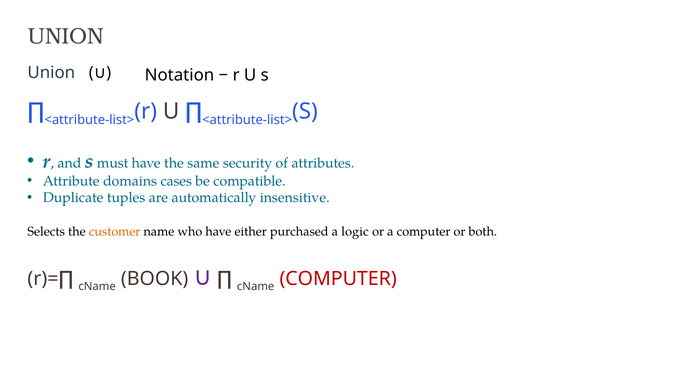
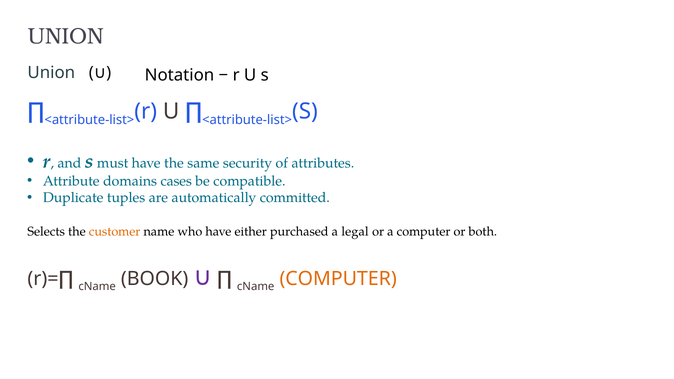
insensitive: insensitive -> committed
logic: logic -> legal
COMPUTER at (338, 279) colour: red -> orange
